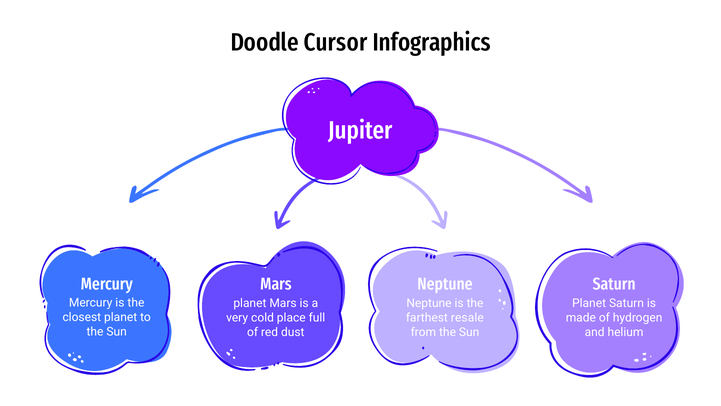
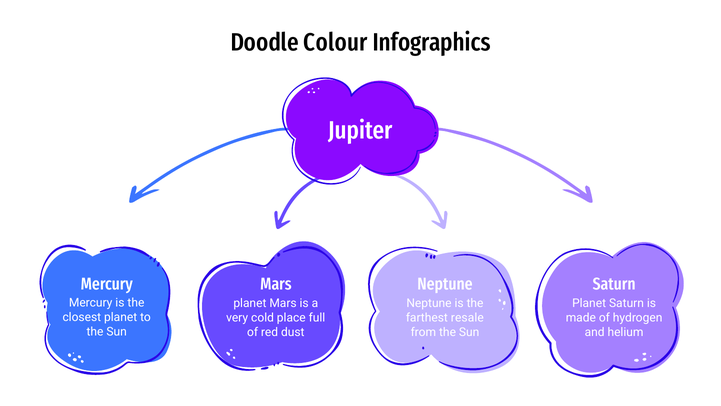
Cursor: Cursor -> Colour
